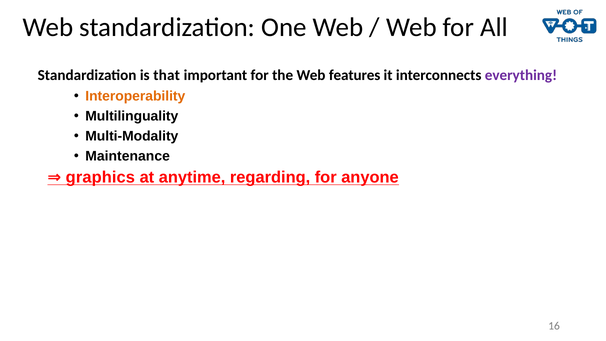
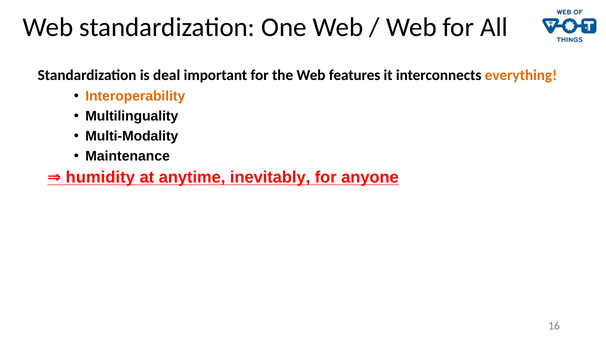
that: that -> deal
everything colour: purple -> orange
graphics: graphics -> humidity
regarding: regarding -> inevitably
